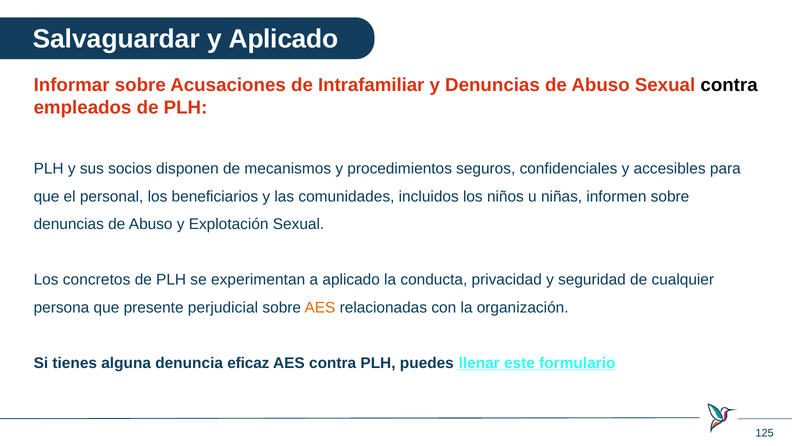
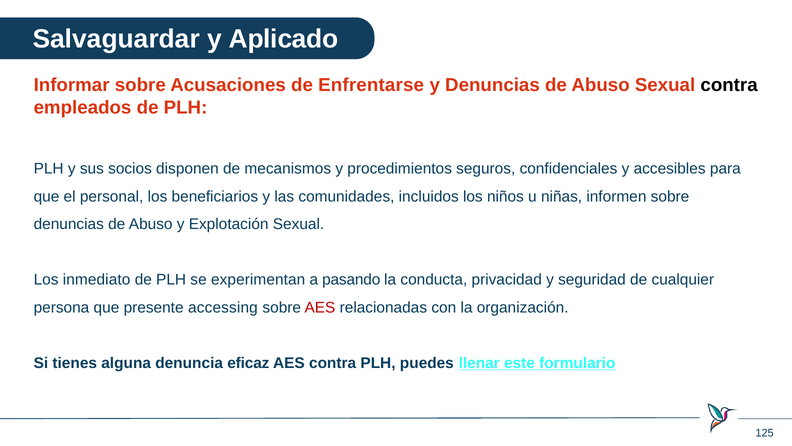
Intrafamiliar: Intrafamiliar -> Enfrentarse
concretos: concretos -> inmediato
a aplicado: aplicado -> pasando
perjudicial: perjudicial -> accessing
AES at (320, 307) colour: orange -> red
